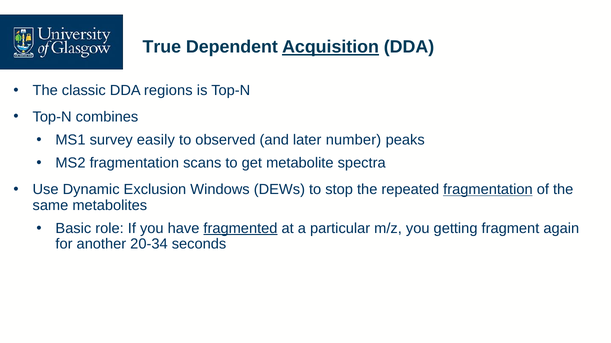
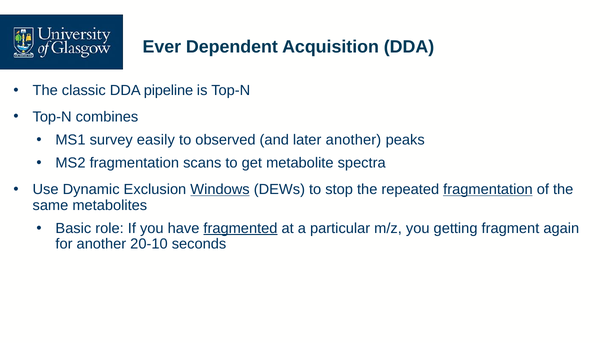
True: True -> Ever
Acquisition underline: present -> none
regions: regions -> pipeline
later number: number -> another
Windows underline: none -> present
20-34: 20-34 -> 20-10
